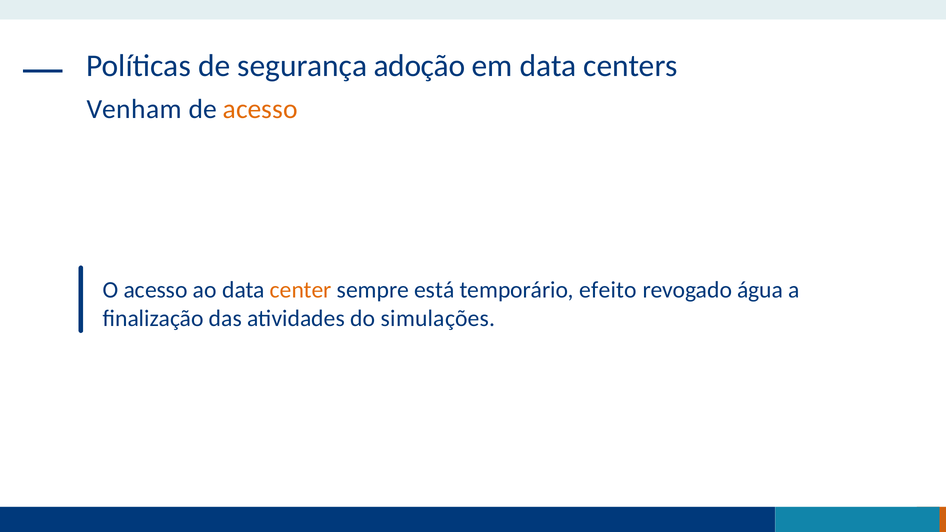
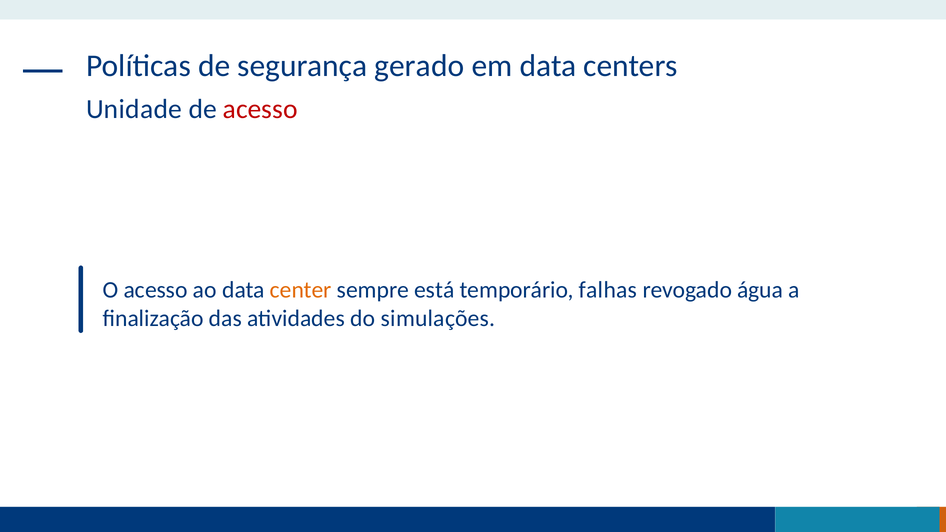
adoção: adoção -> gerado
Venham: Venham -> Unidade
acesso at (260, 109) colour: orange -> red
efeito: efeito -> falhas
